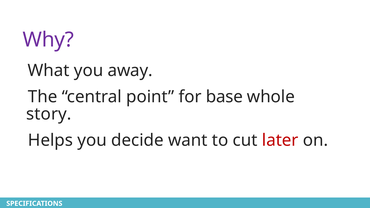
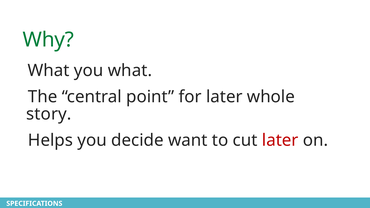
Why colour: purple -> green
you away: away -> what
for base: base -> later
